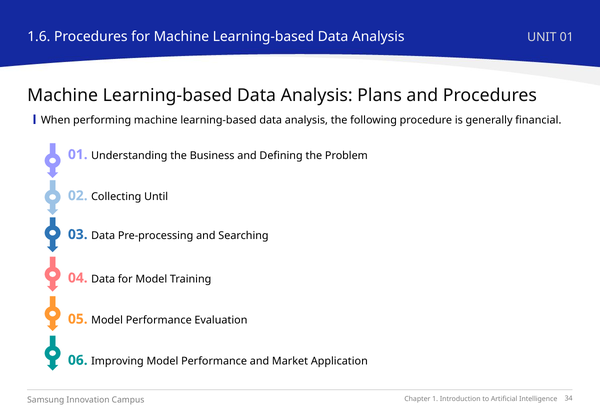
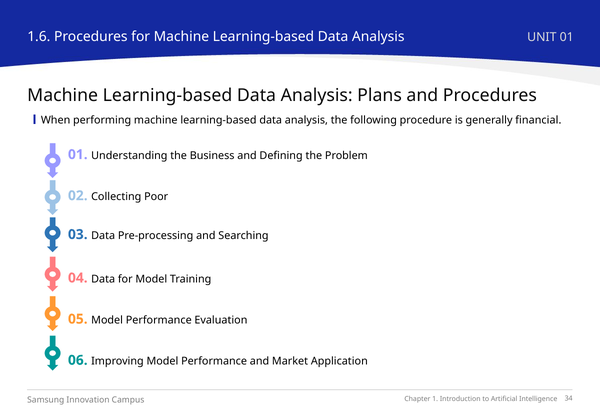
Until: Until -> Poor
